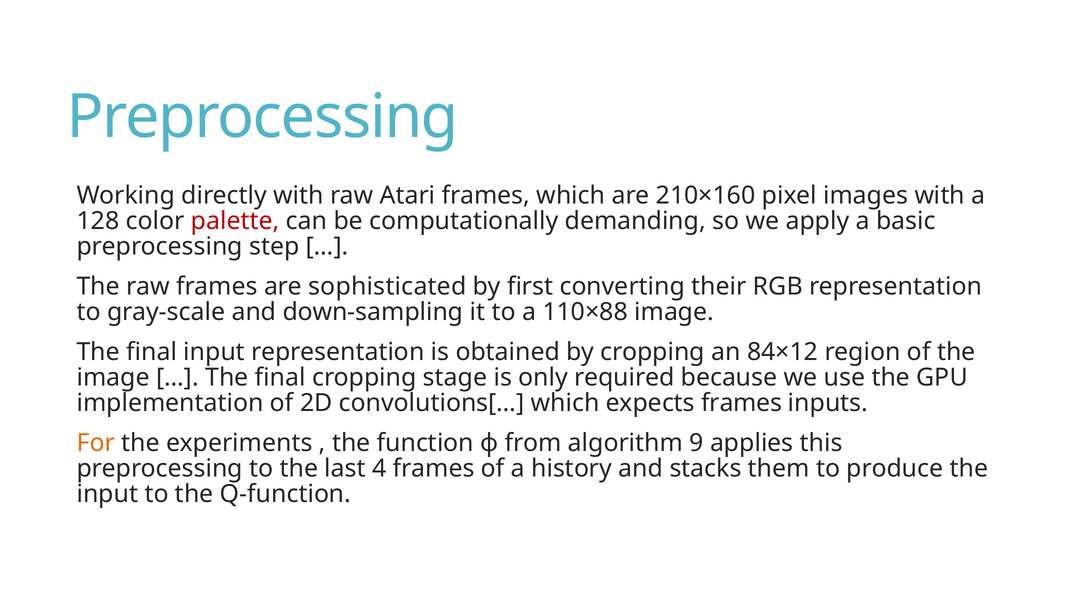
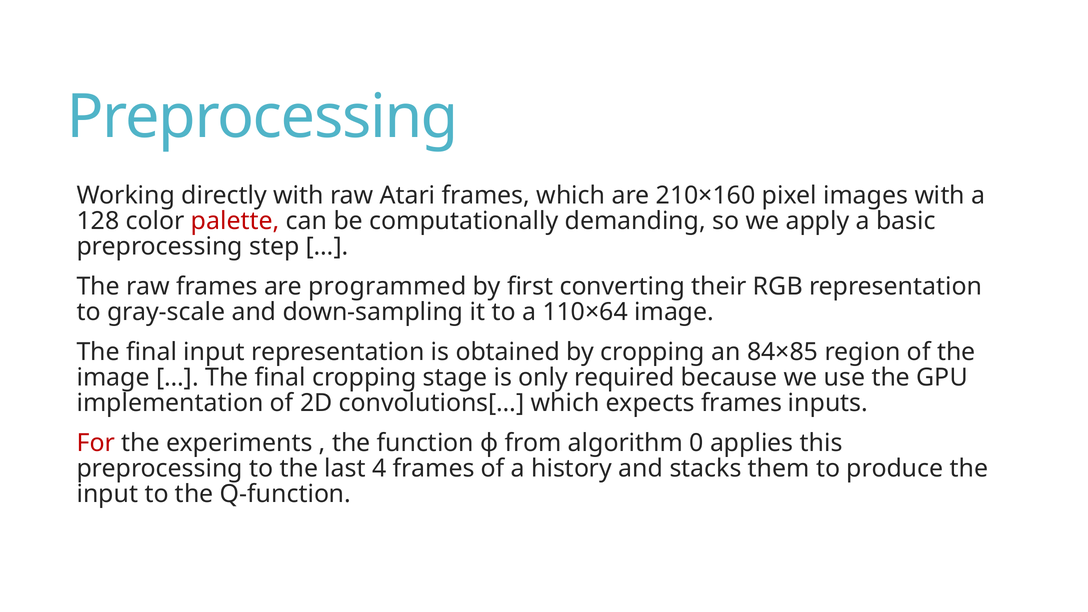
sophisticated: sophisticated -> programmed
110×88: 110×88 -> 110×64
84×12: 84×12 -> 84×85
For colour: orange -> red
9: 9 -> 0
